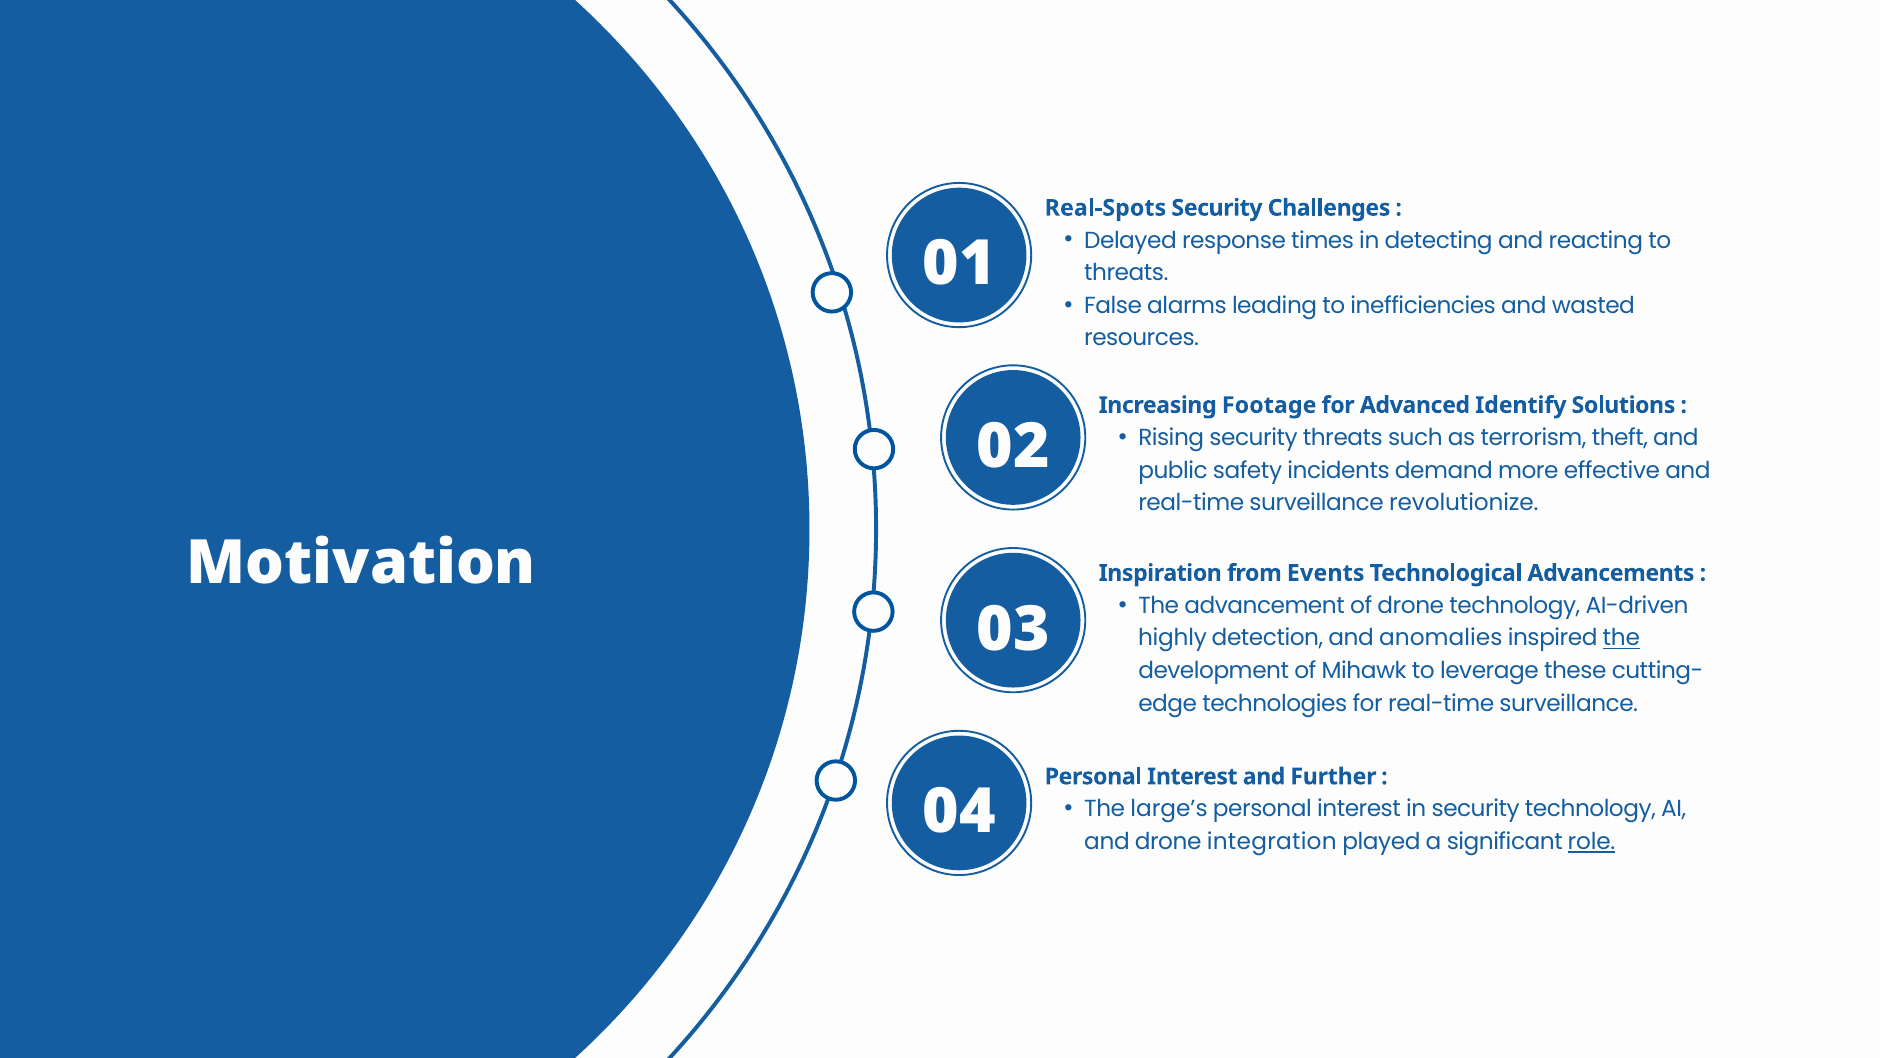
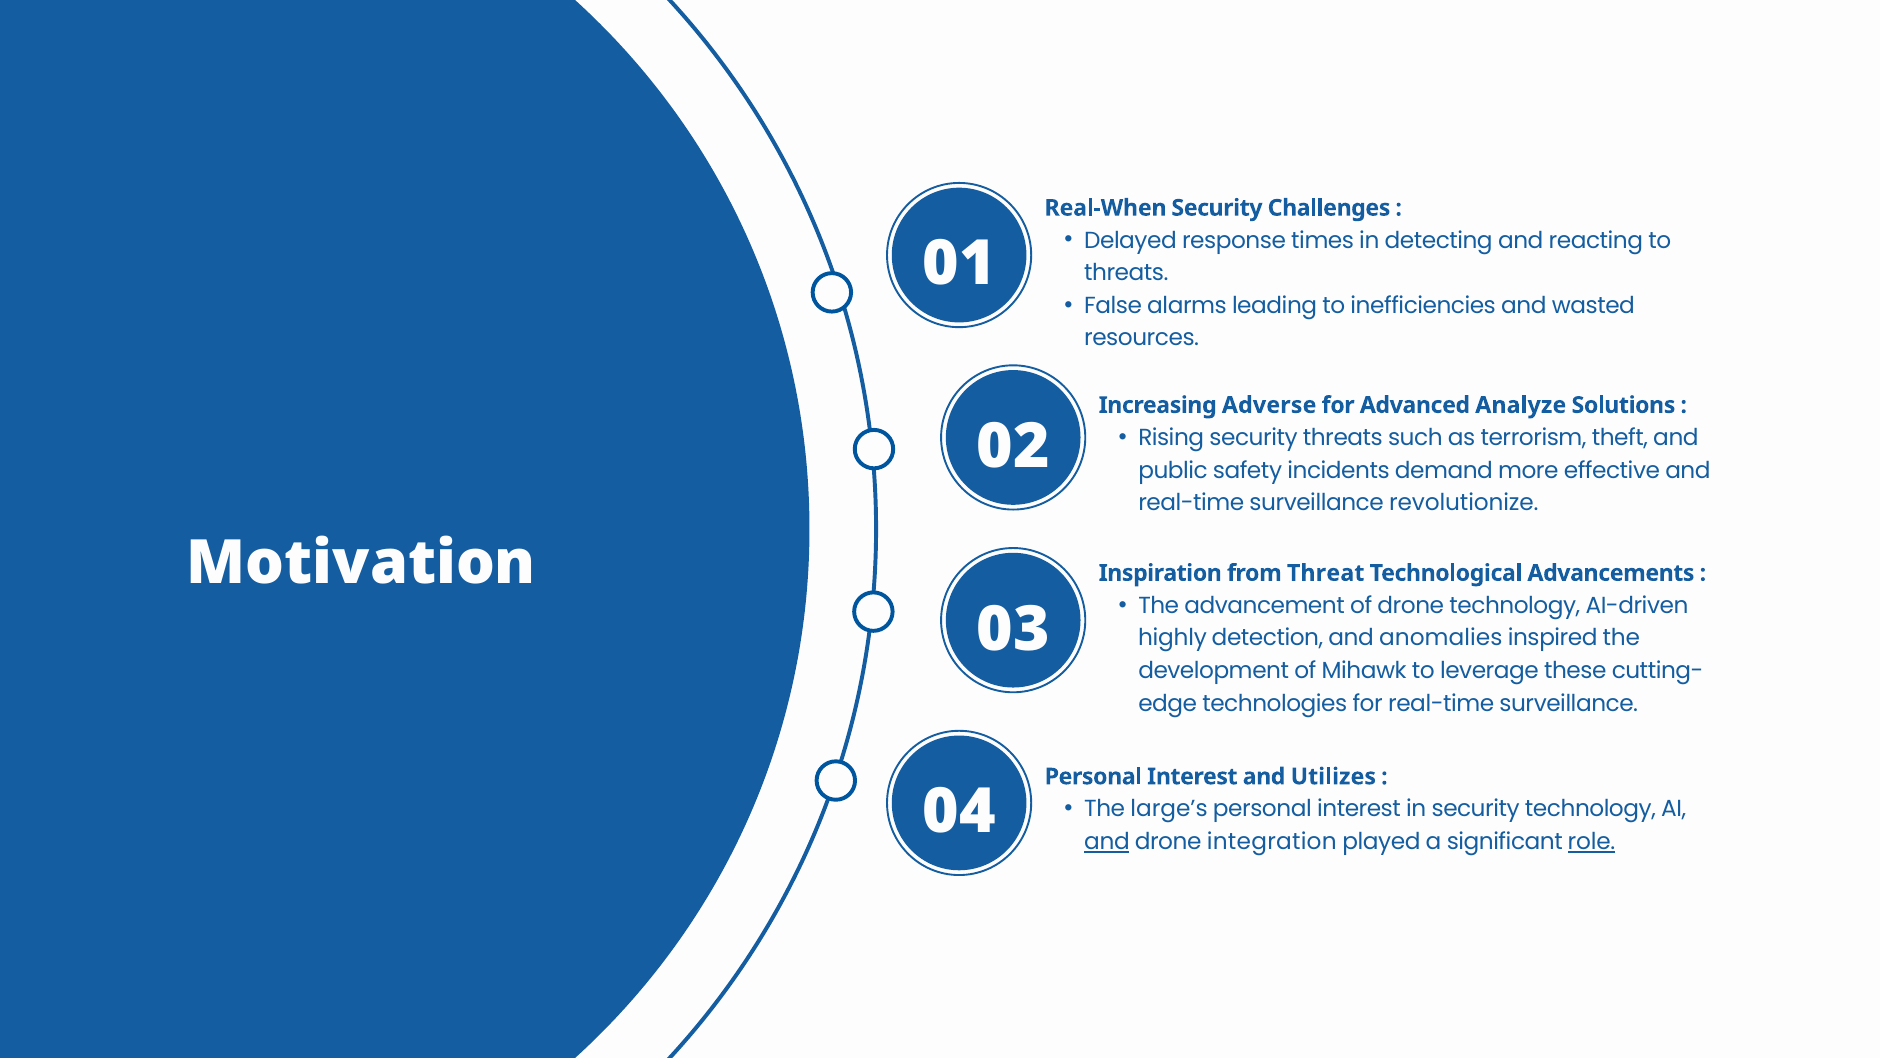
Real-Spots: Real-Spots -> Real-When
Footage: Footage -> Adverse
Identify: Identify -> Analyze
Events: Events -> Threat
the at (1621, 638) underline: present -> none
Further: Further -> Utilizes
and at (1107, 841) underline: none -> present
